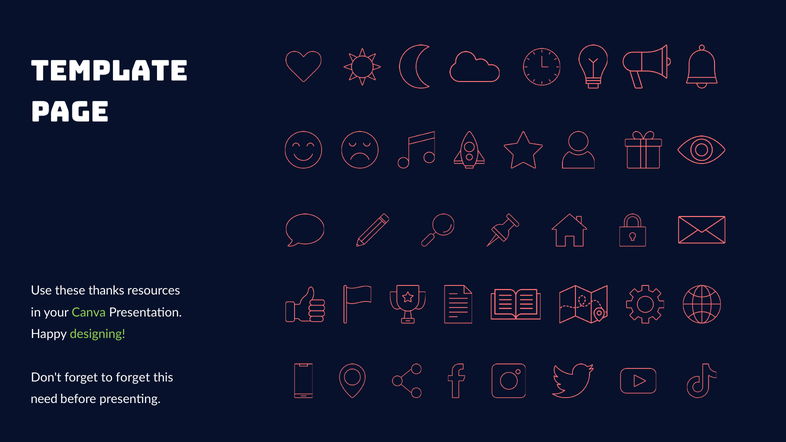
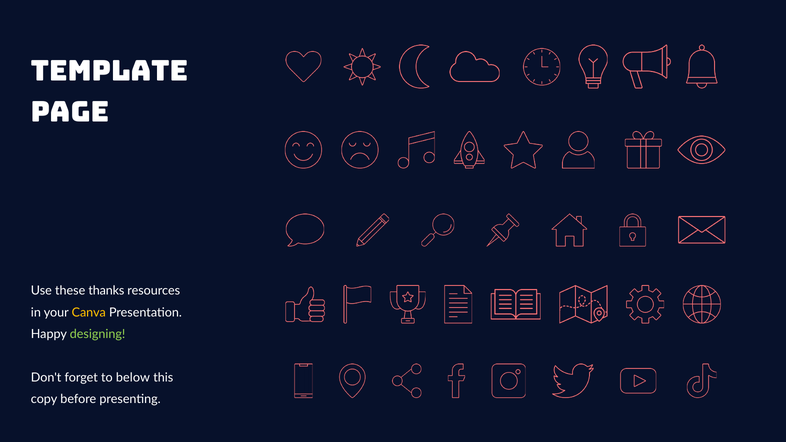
Canva colour: light green -> yellow
to forget: forget -> below
need: need -> copy
